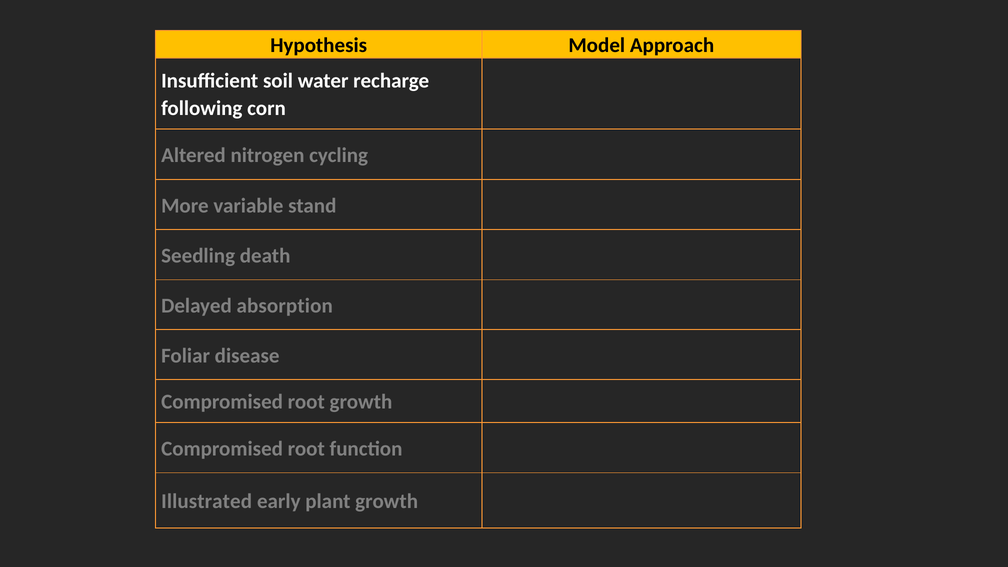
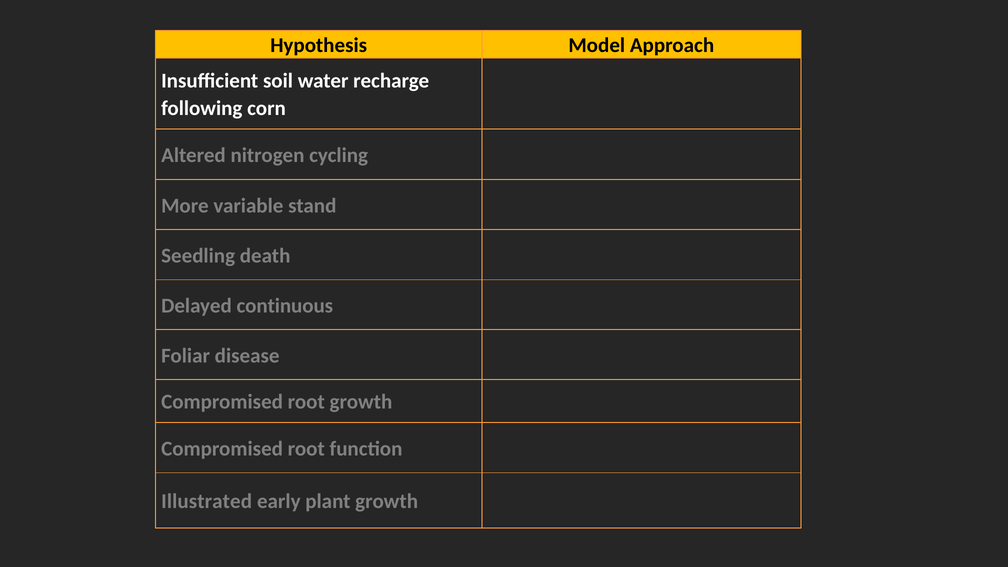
absorption: absorption -> continuous
